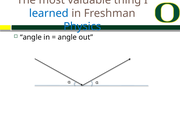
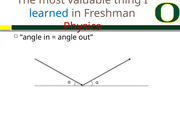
Physics colour: blue -> red
